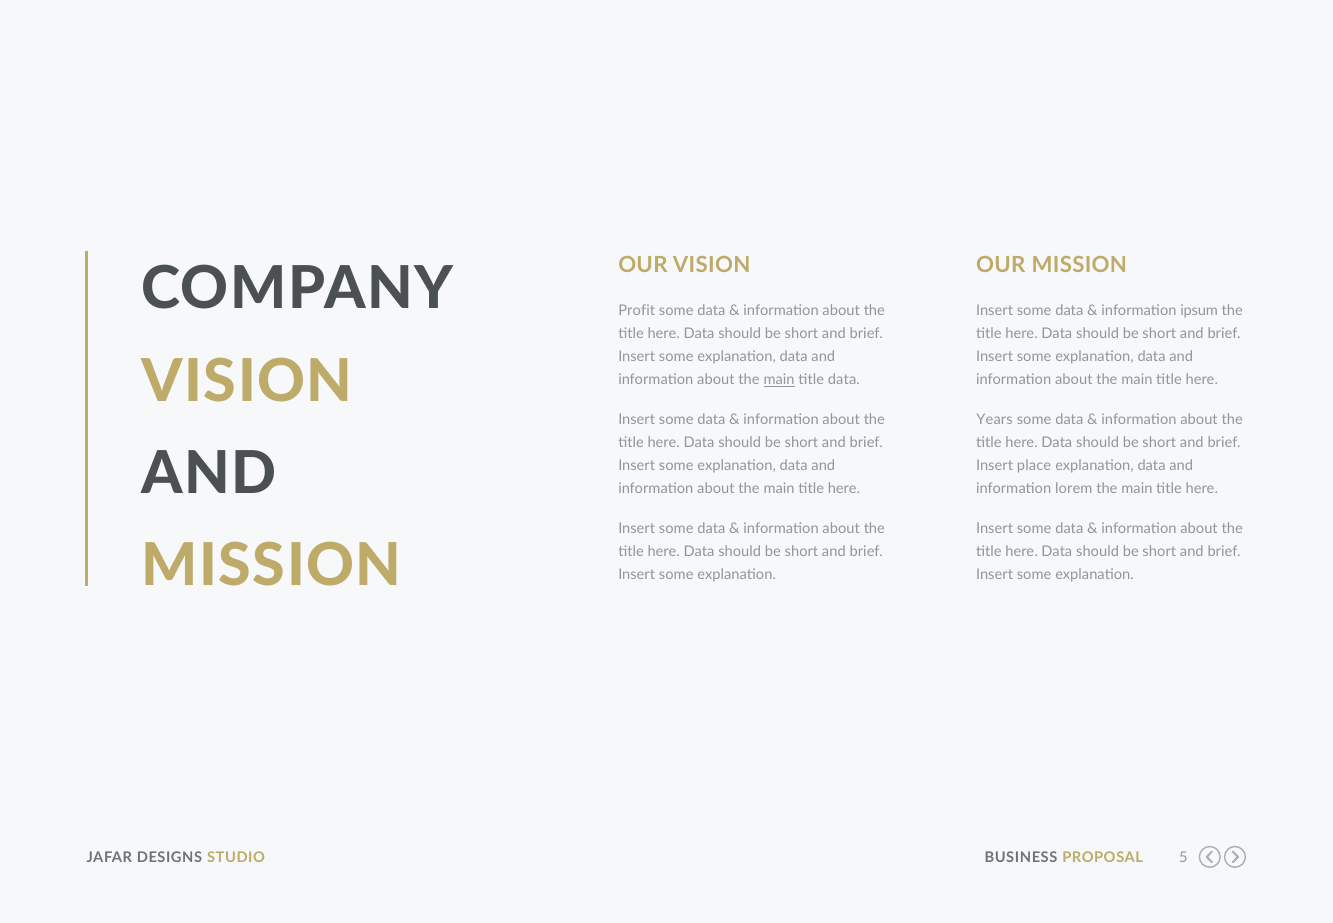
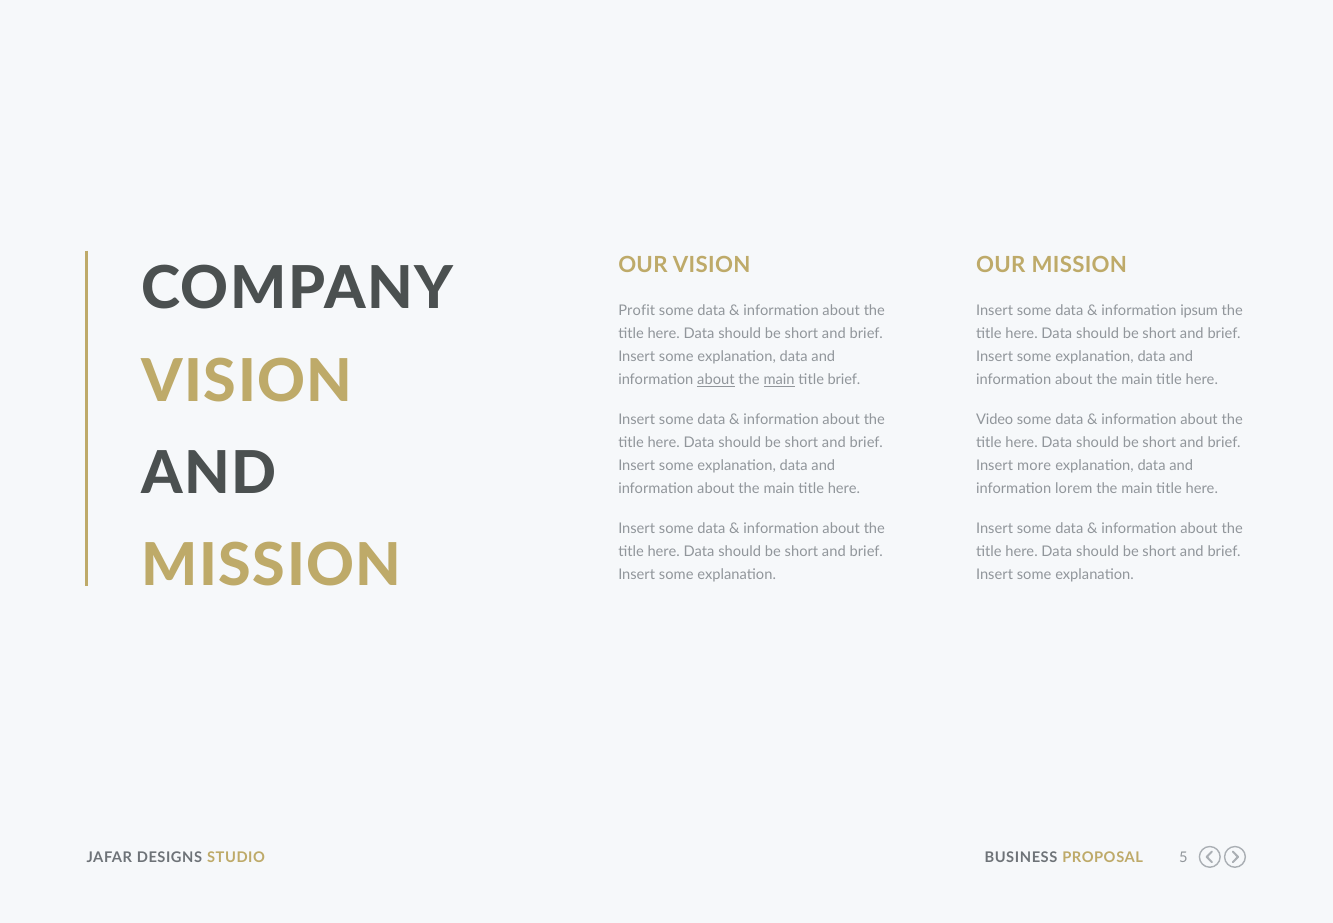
about at (716, 380) underline: none -> present
title data: data -> brief
Years: Years -> Video
place: place -> more
